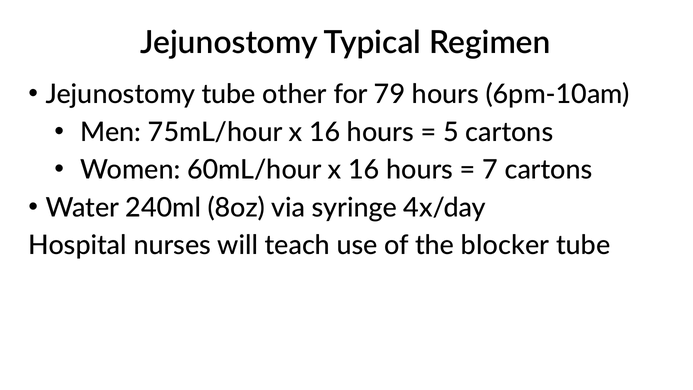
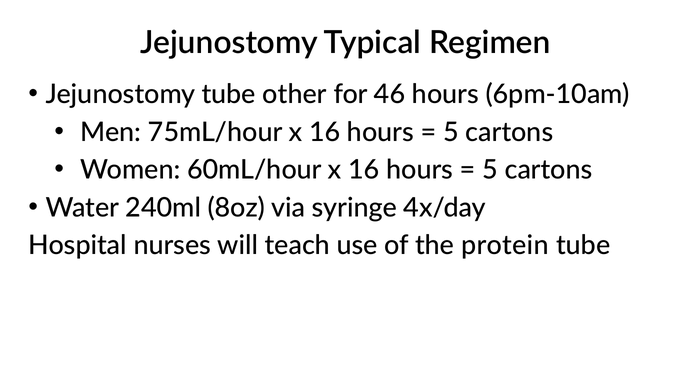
79: 79 -> 46
7 at (490, 170): 7 -> 5
blocker: blocker -> protein
